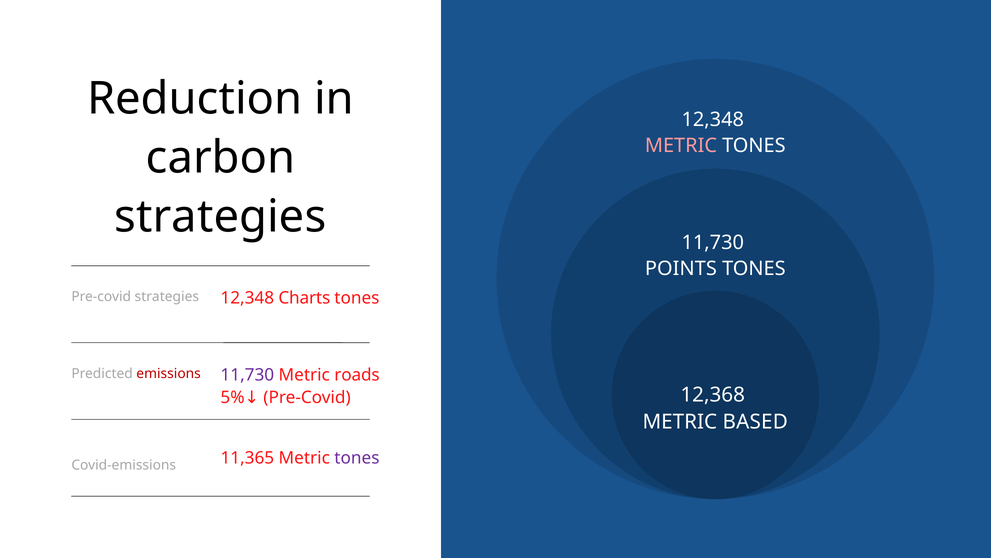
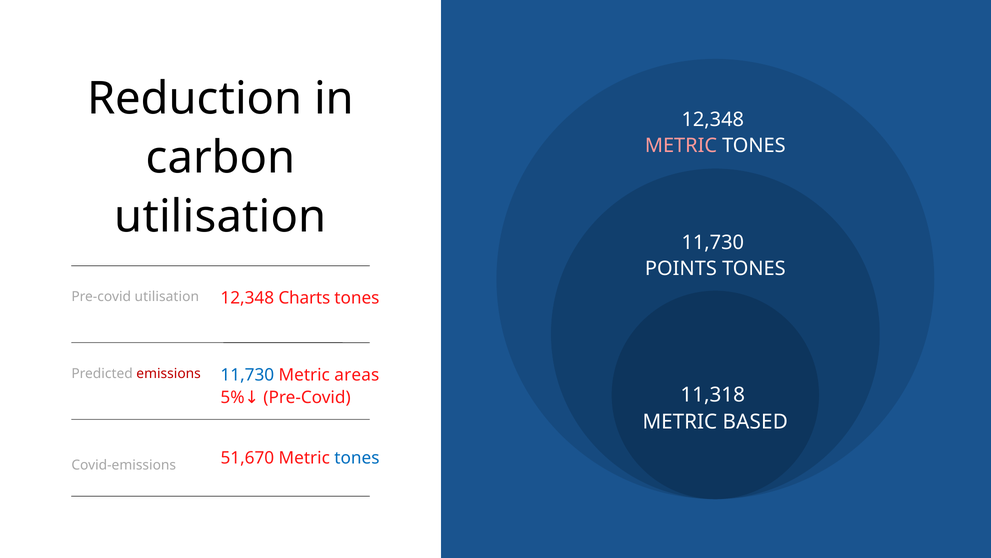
strategies at (220, 217): strategies -> utilisation
Pre-covid strategies: strategies -> utilisation
11,730 at (247, 375) colour: purple -> blue
roads: roads -> areas
12,368: 12,368 -> 11,318
11,365: 11,365 -> 51,670
tones at (357, 457) colour: purple -> blue
